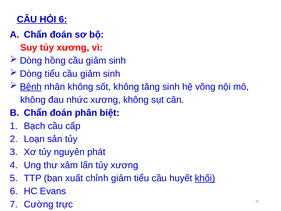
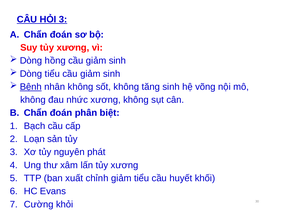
HỎI 6: 6 -> 3
khối underline: present -> none
trực: trực -> khỏi
